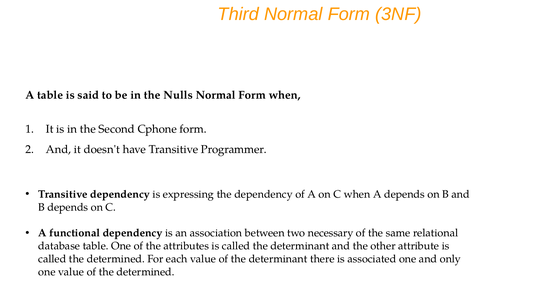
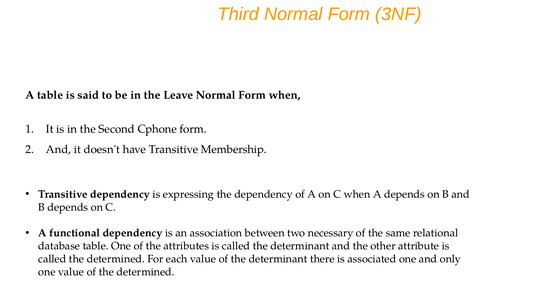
Nulls: Nulls -> Leave
Programmer: Programmer -> Membership
